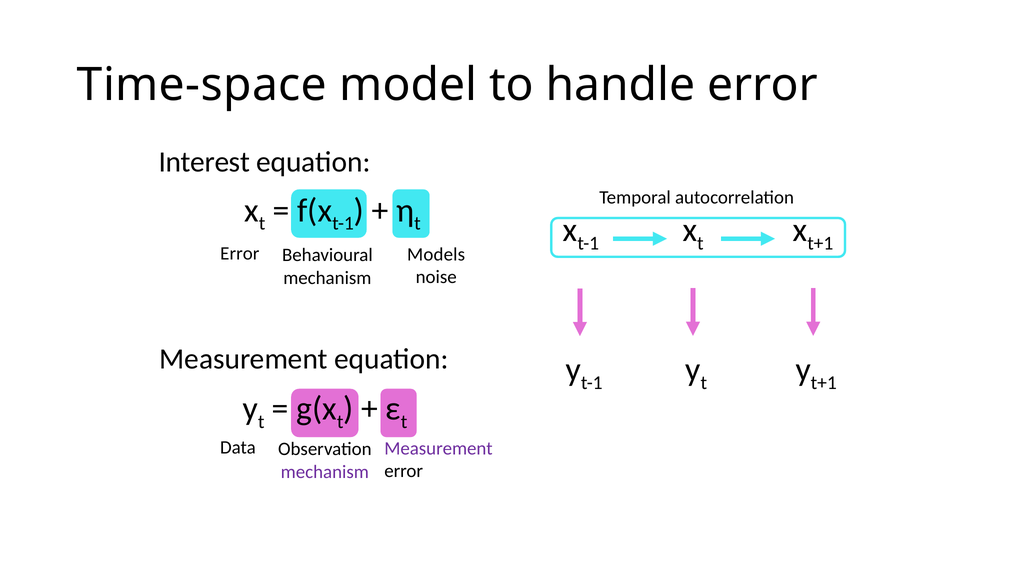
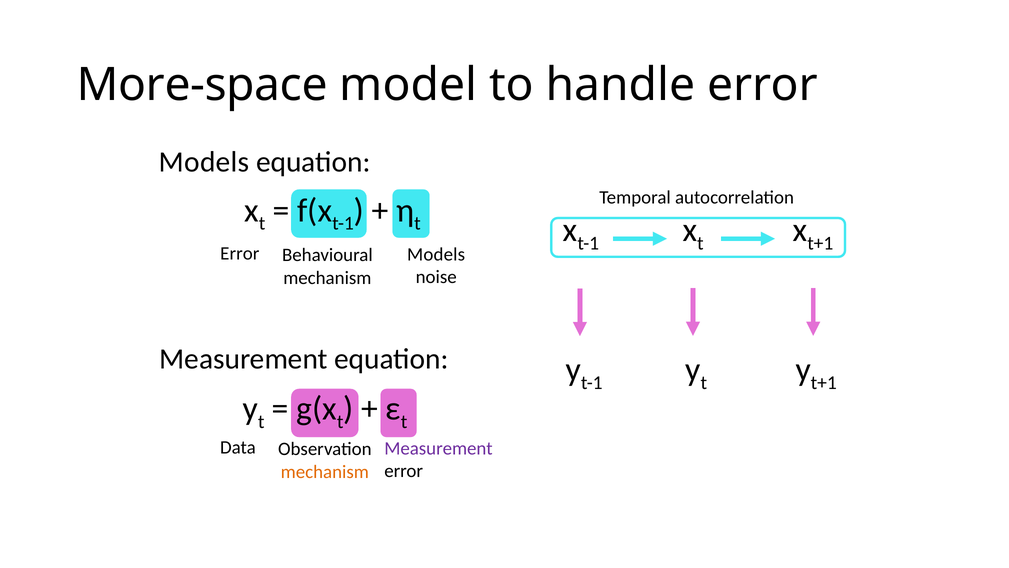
Time-space: Time-space -> More-space
Interest at (204, 162): Interest -> Models
mechanism at (325, 472) colour: purple -> orange
